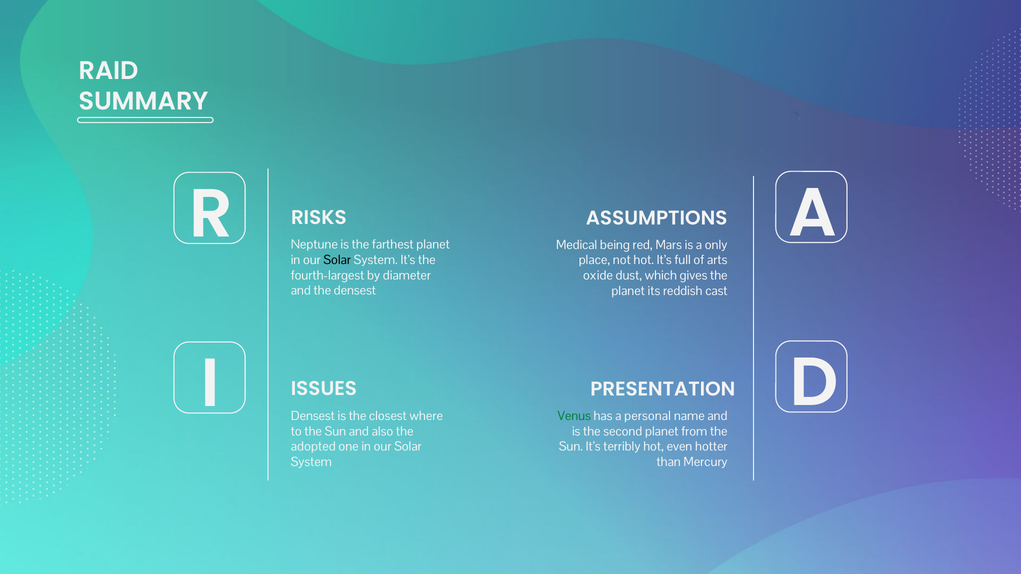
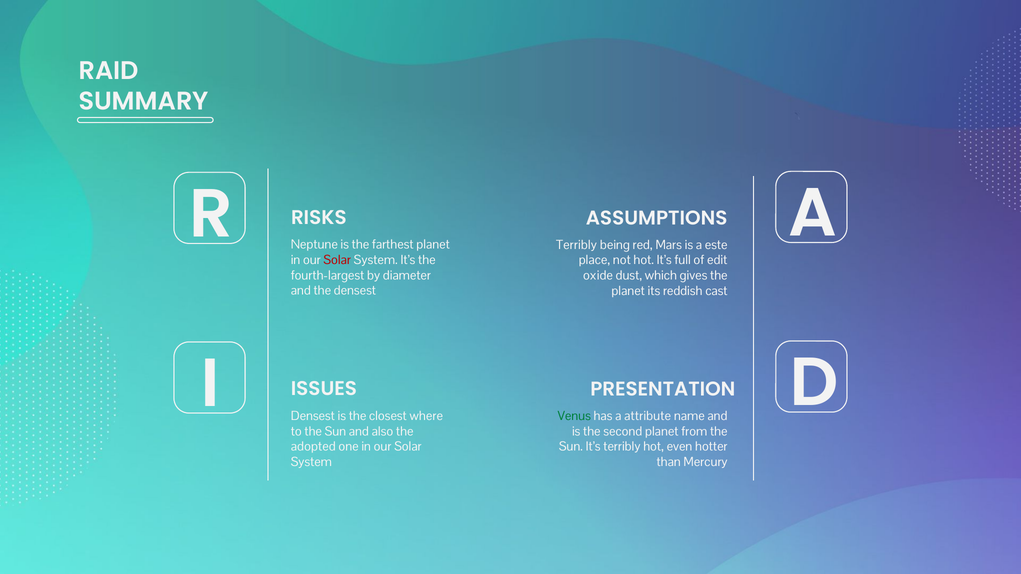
Medical at (577, 245): Medical -> Terribly
only: only -> este
Solar at (337, 260) colour: black -> red
arts: arts -> edit
personal: personal -> attribute
